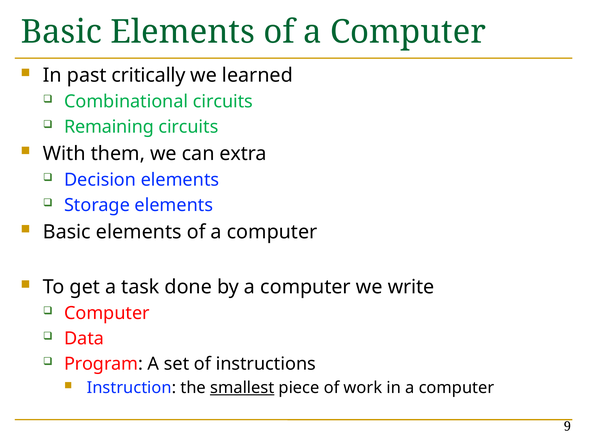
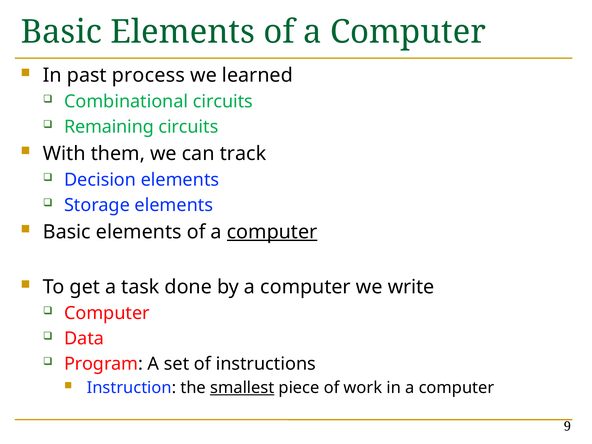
critically: critically -> process
extra: extra -> track
computer at (272, 232) underline: none -> present
